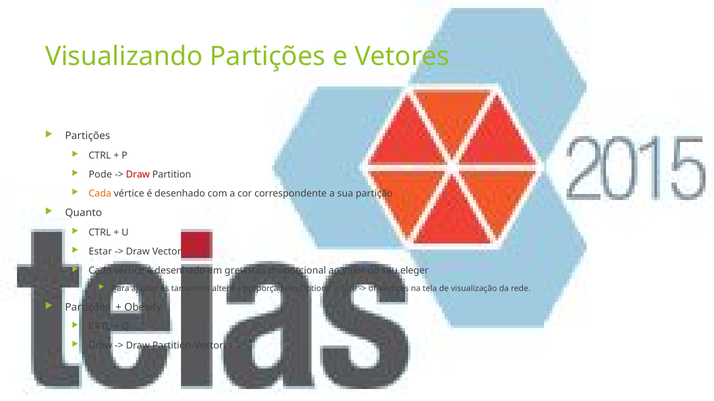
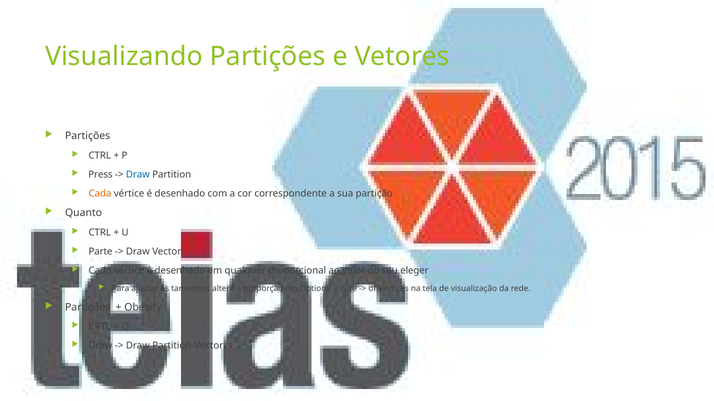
Pode: Pode -> Press
Draw at (138, 175) colour: red -> blue
Estar: Estar -> Parte
grevistas: grevistas -> qualquer
